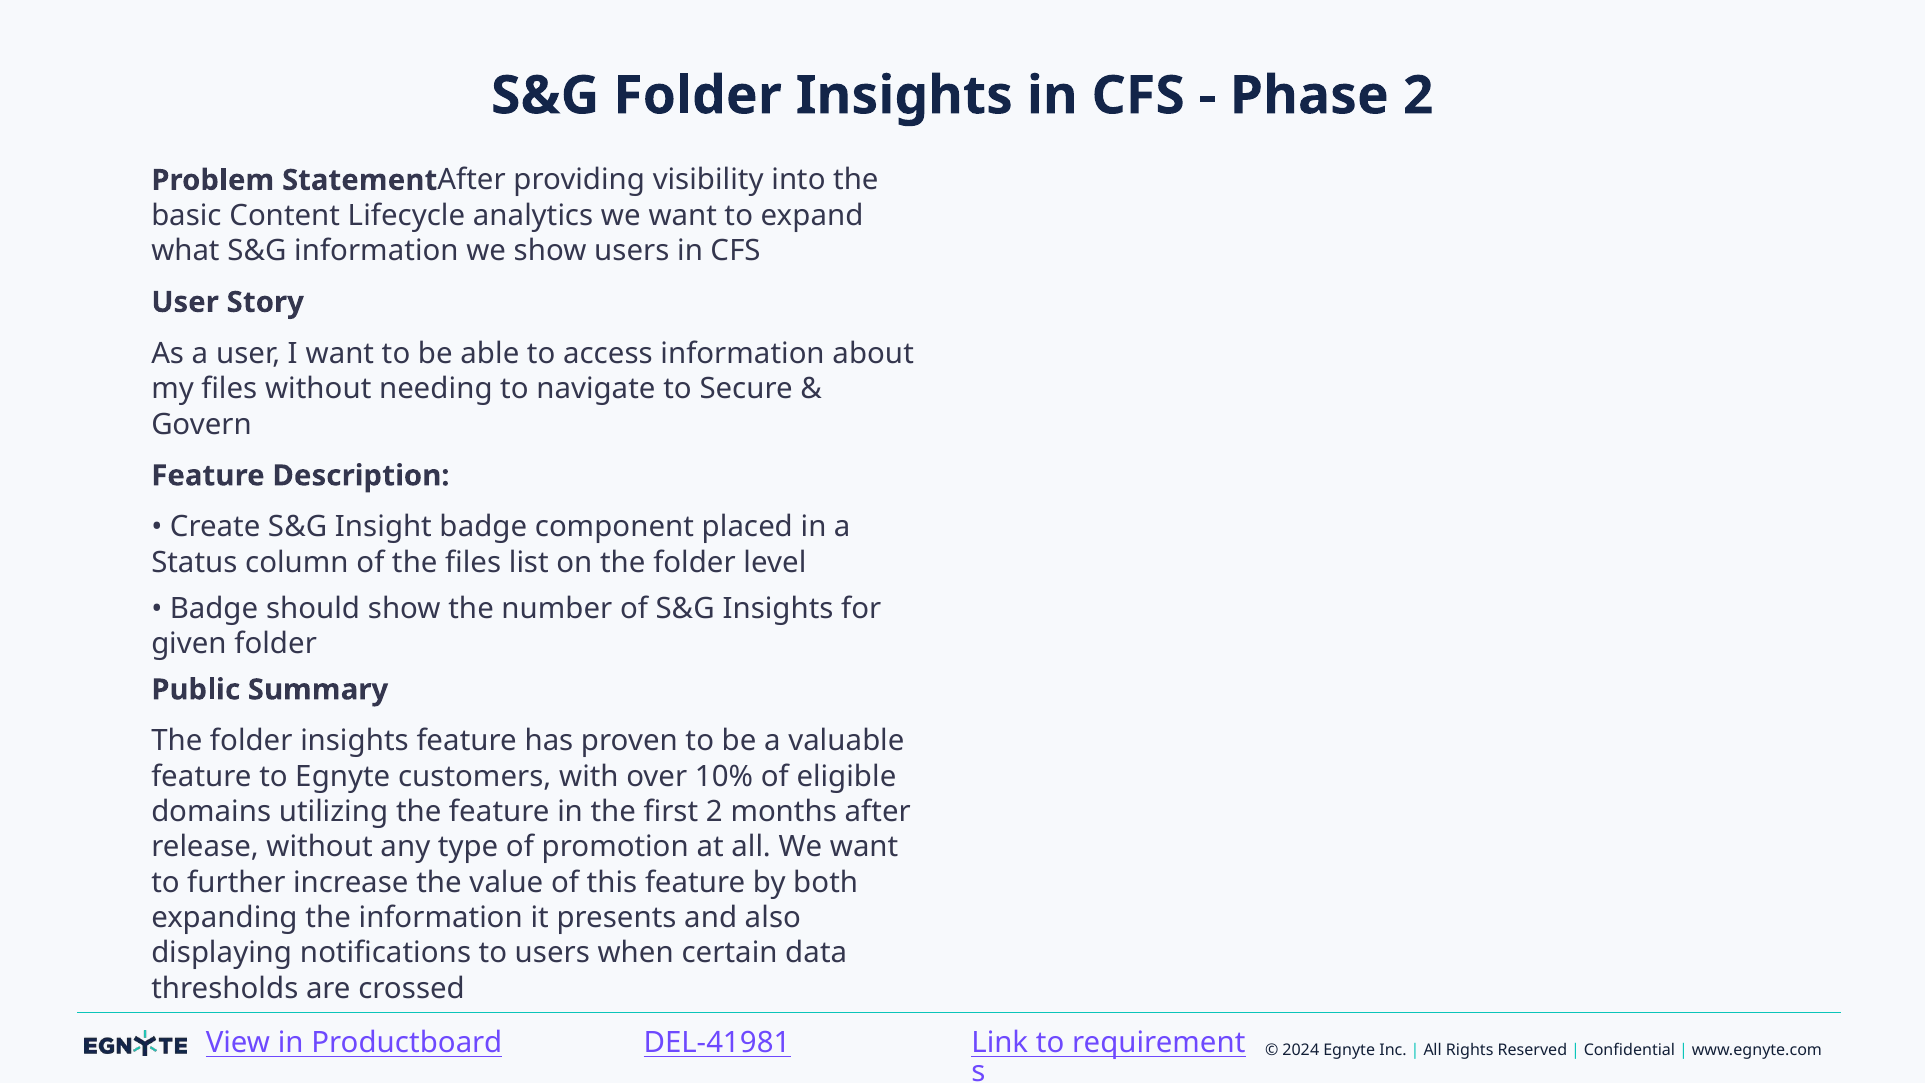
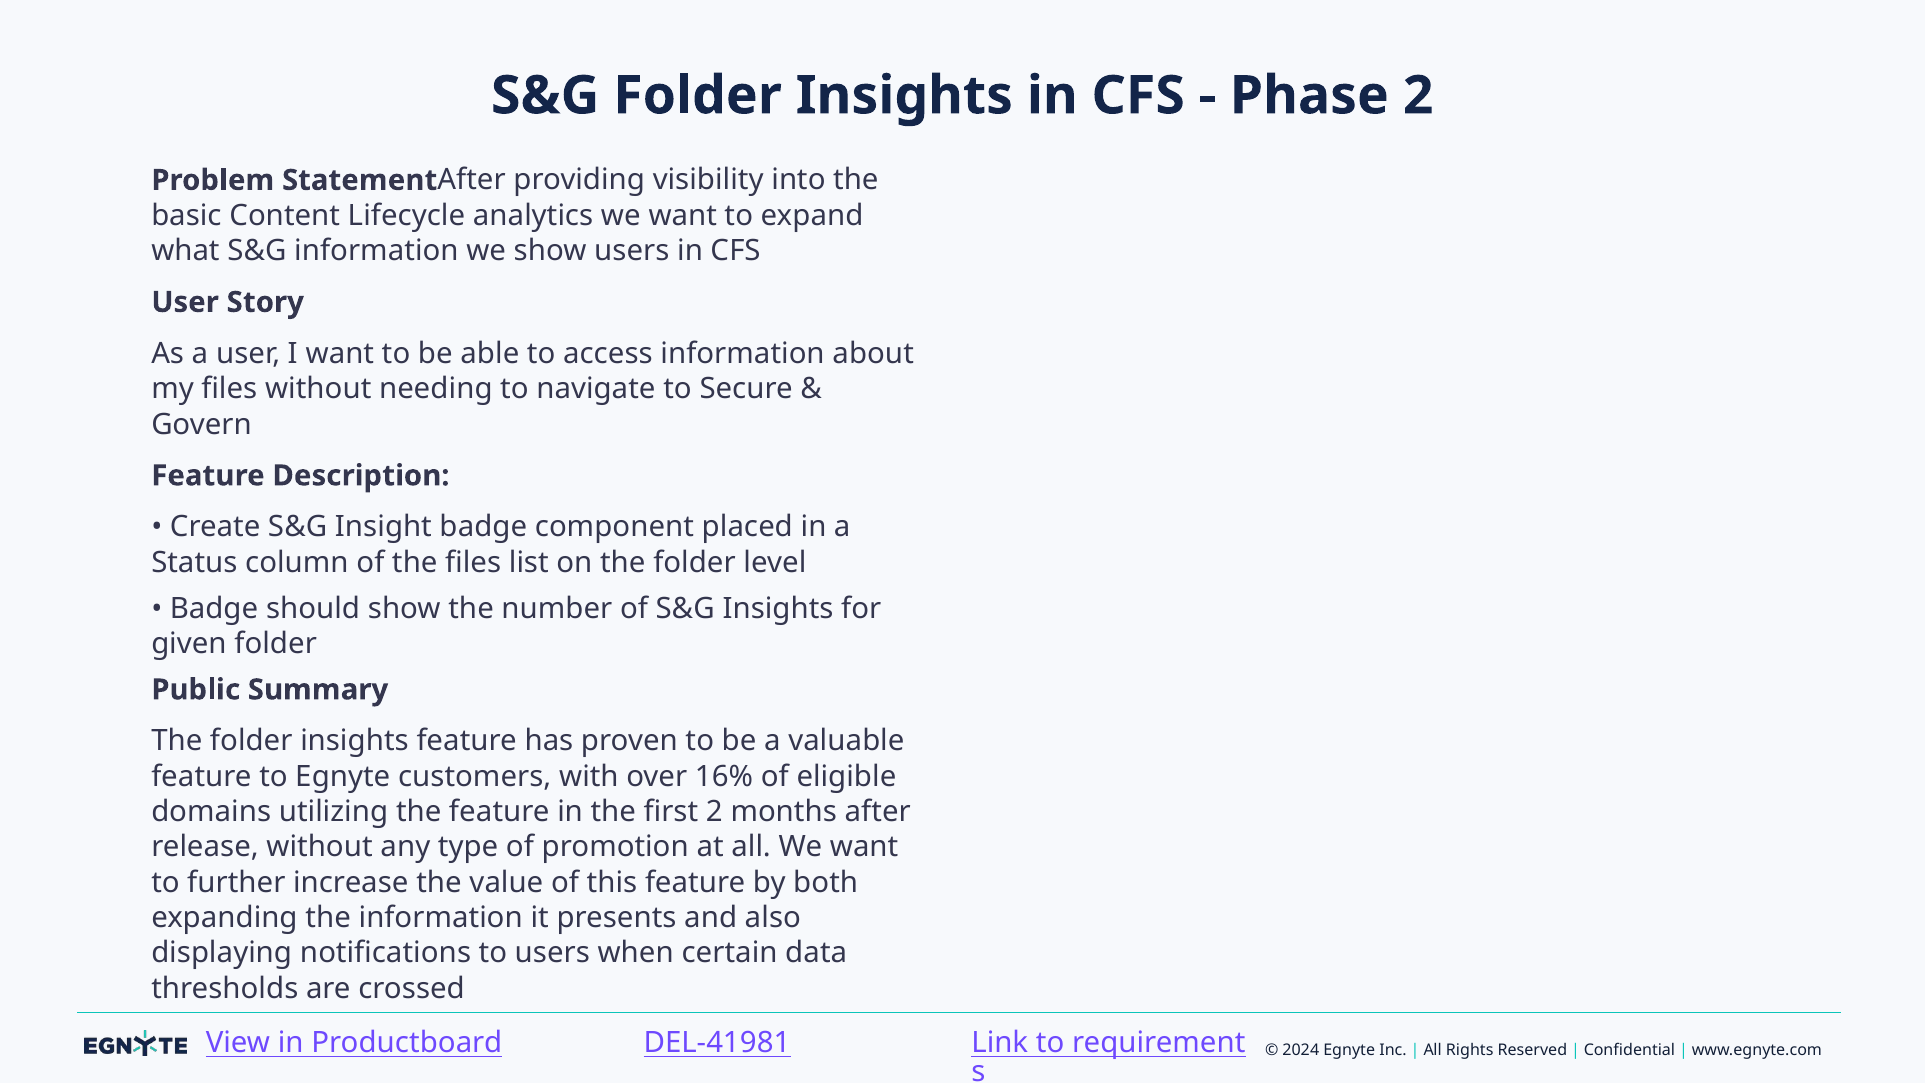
10%: 10% -> 16%
